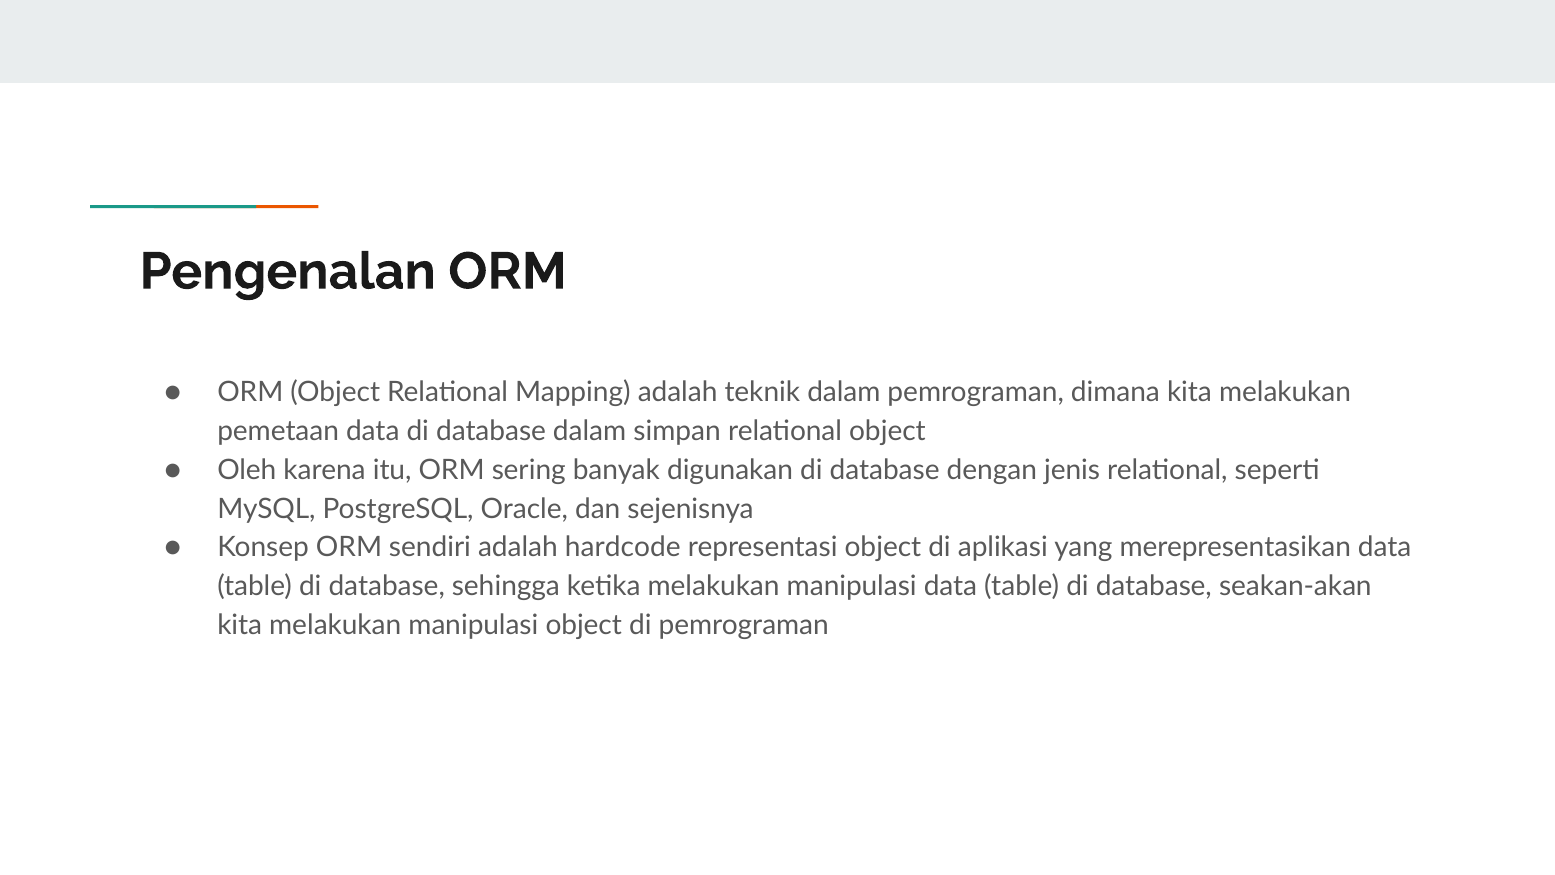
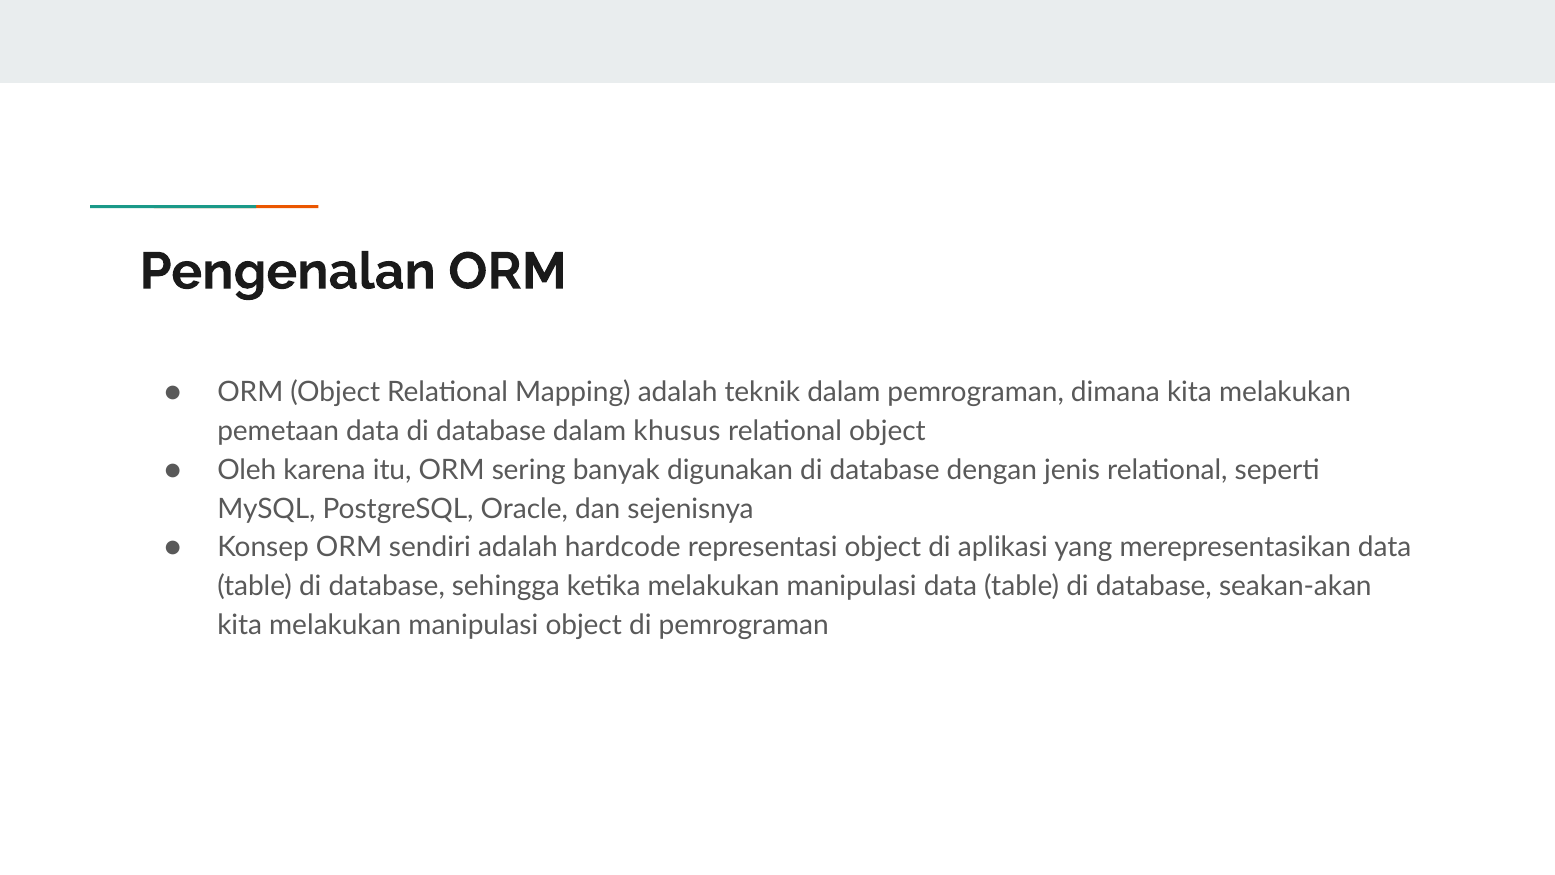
simpan: simpan -> khusus
